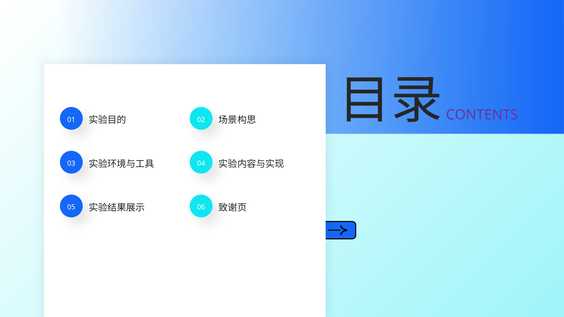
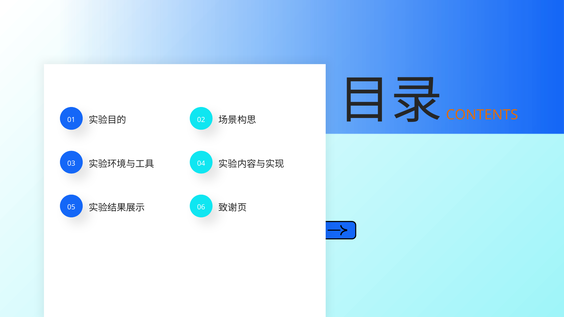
CONTENTS colour: purple -> orange
